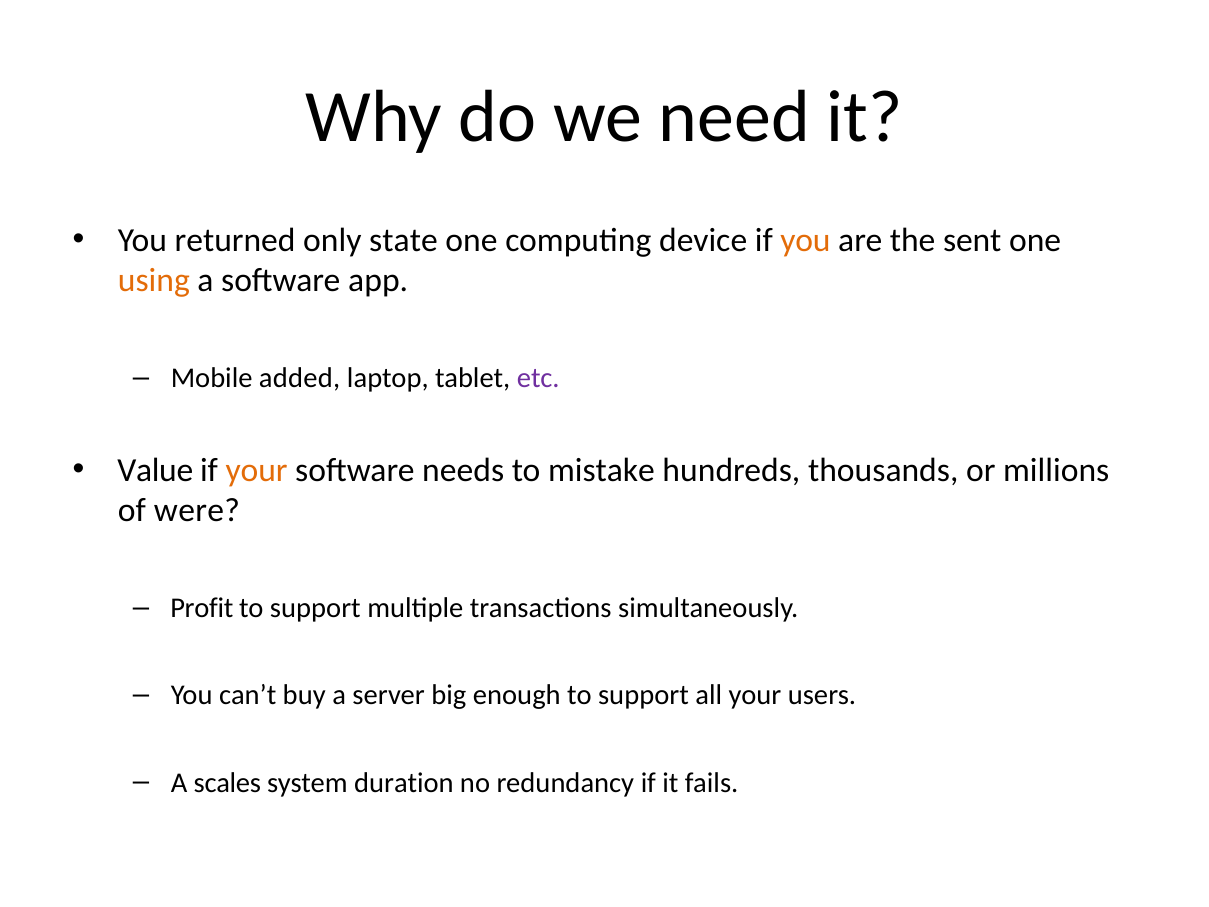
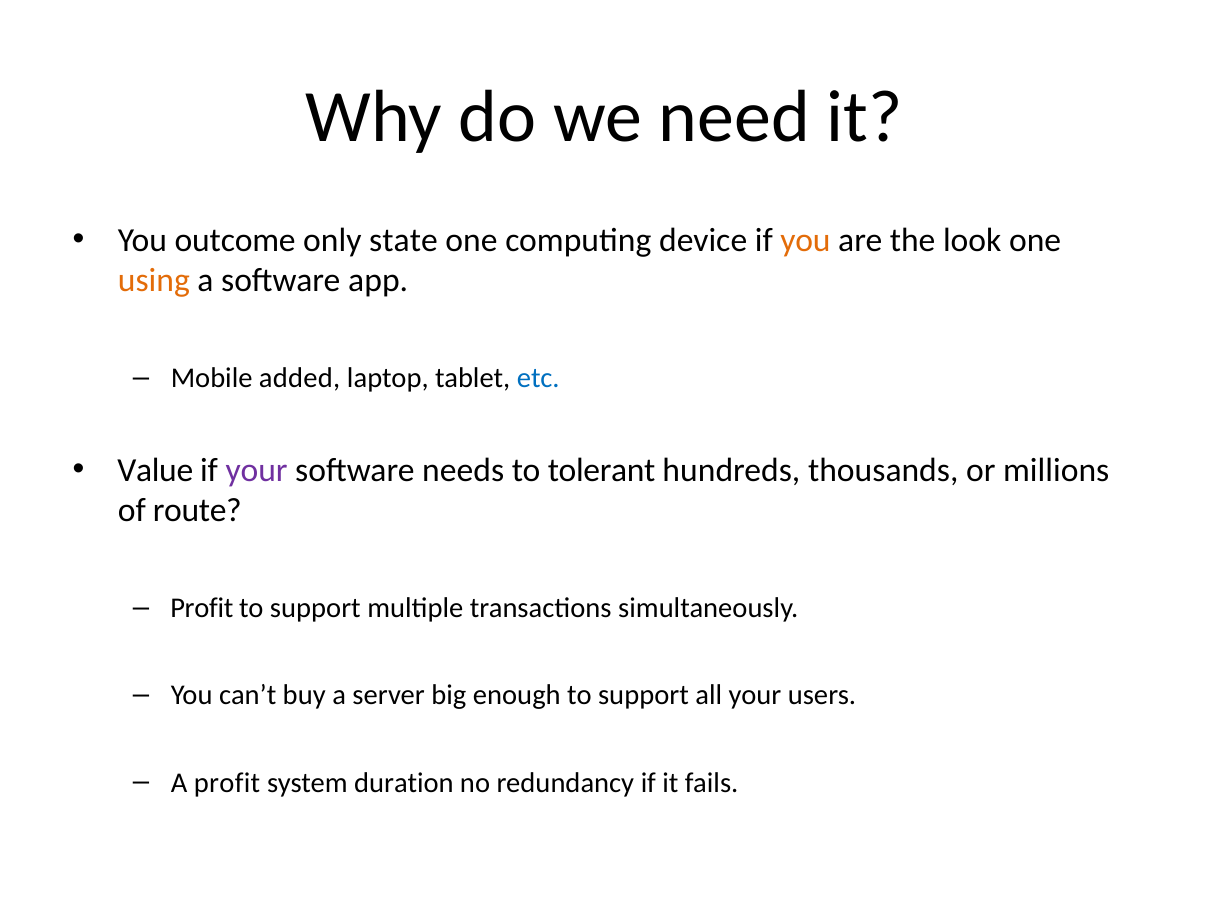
returned: returned -> outcome
sent: sent -> look
etc colour: purple -> blue
your at (257, 470) colour: orange -> purple
mistake: mistake -> tolerant
were: were -> route
A scales: scales -> profit
